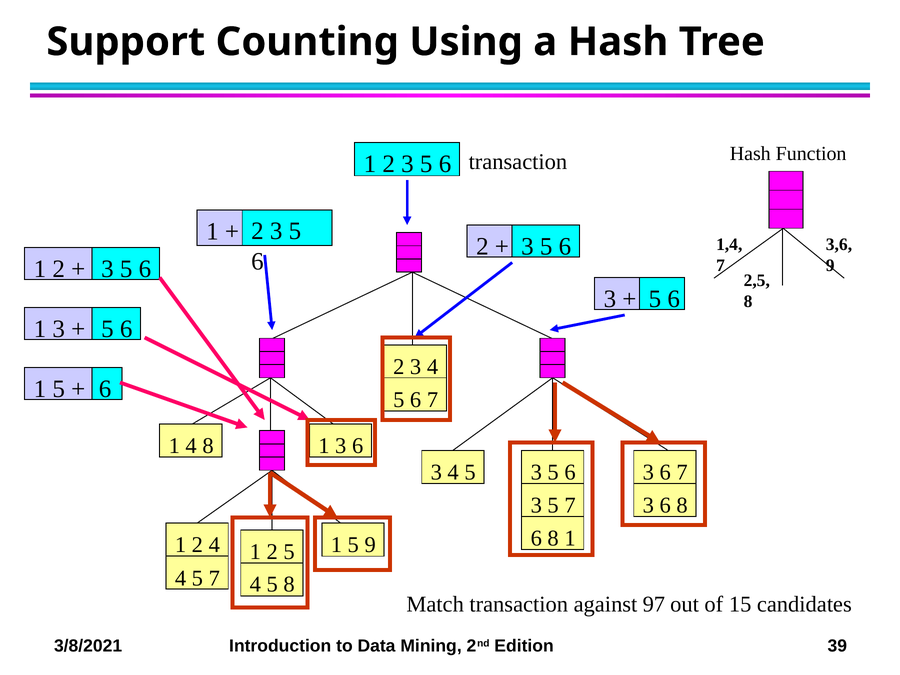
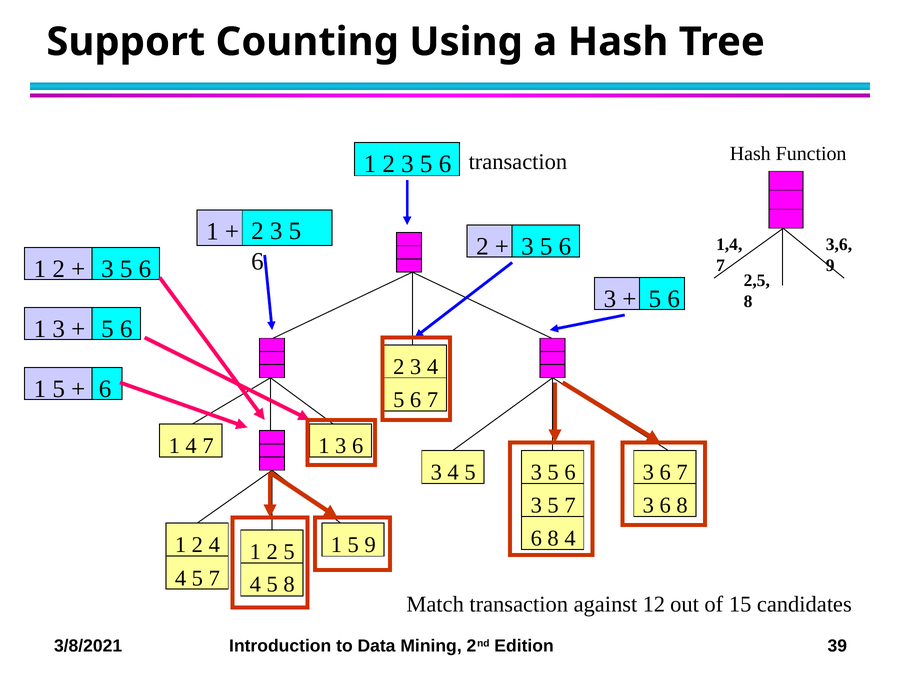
4 8: 8 -> 7
6 8 1: 1 -> 4
97: 97 -> 12
